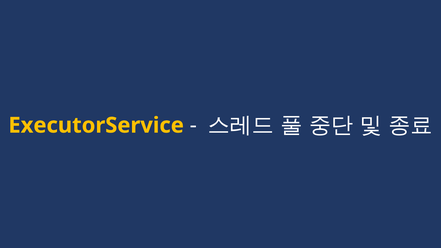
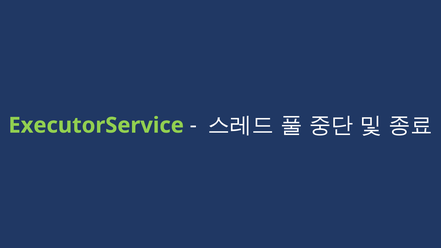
ExecutorService colour: yellow -> light green
